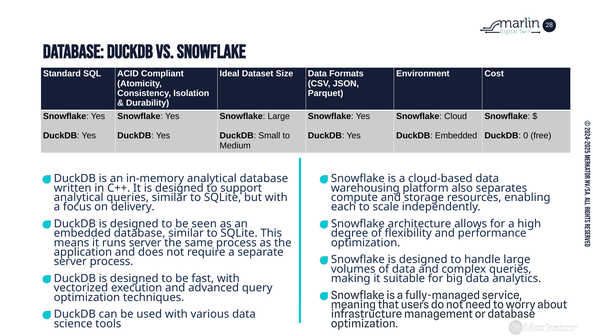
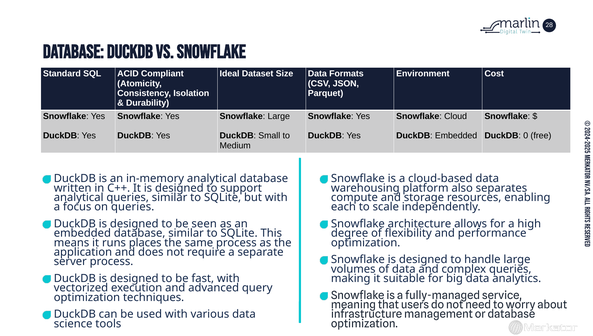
on delivery: delivery -> queries
runs server: server -> places
